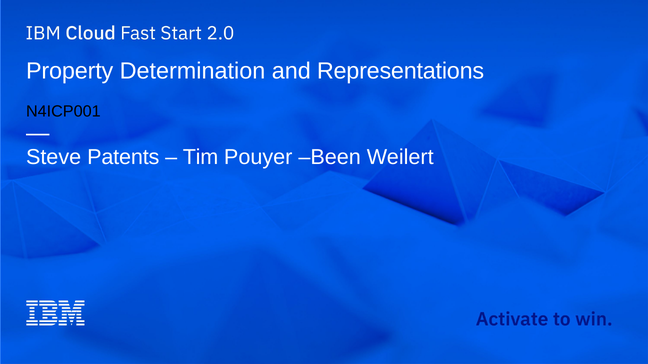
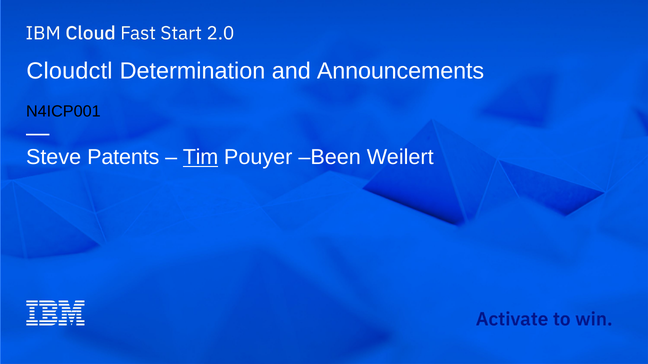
Property: Property -> Cloudctl
Representations: Representations -> Announcements
Tim underline: none -> present
